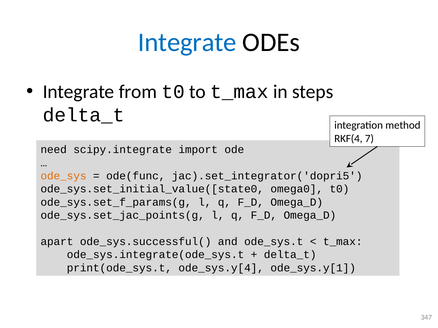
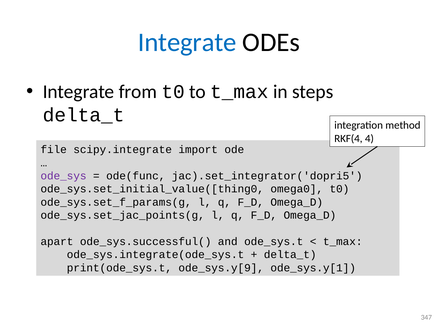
7: 7 -> 4
need: need -> file
ode_sys colour: orange -> purple
ode_sys.set_initial_value([state0: ode_sys.set_initial_value([state0 -> ode_sys.set_initial_value([thing0
ode_sys.y[4: ode_sys.y[4 -> ode_sys.y[9
